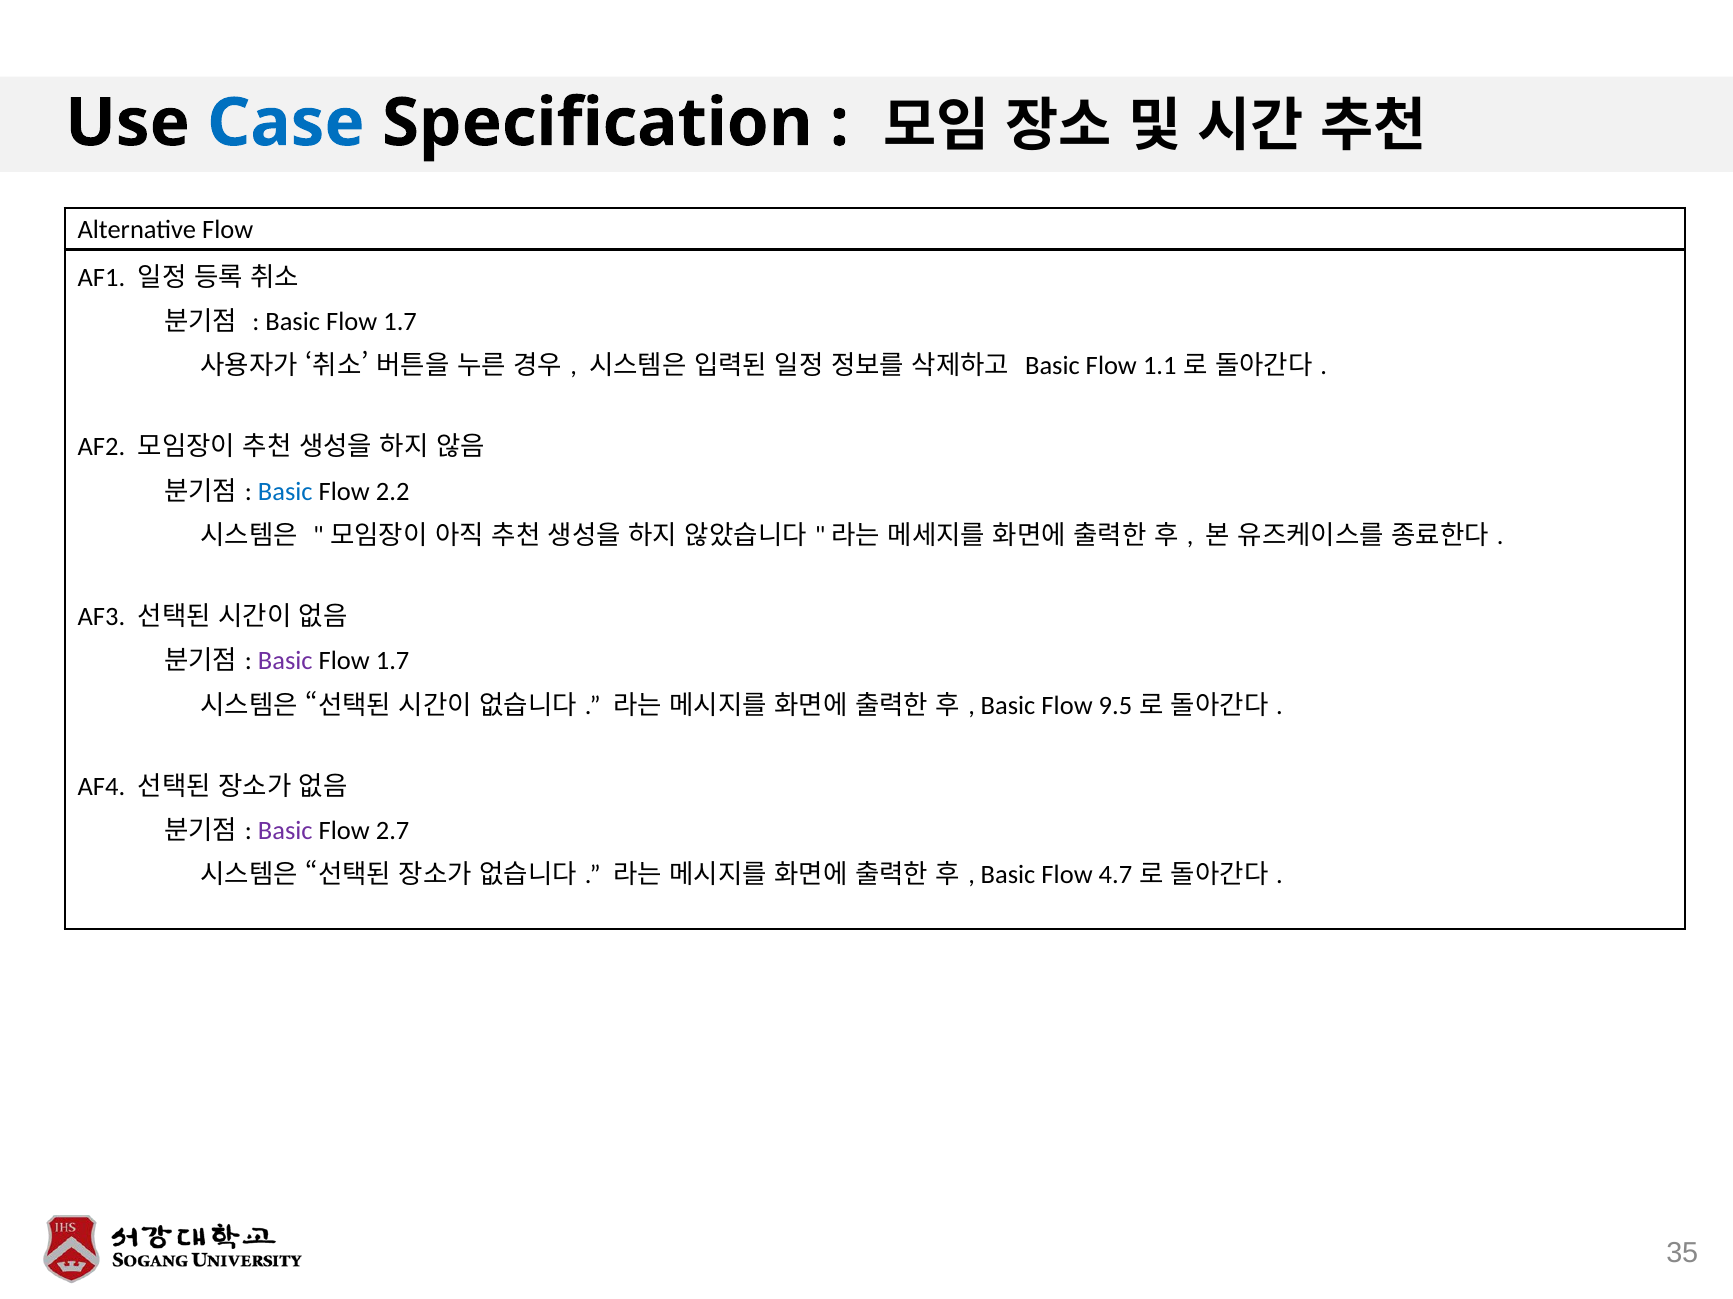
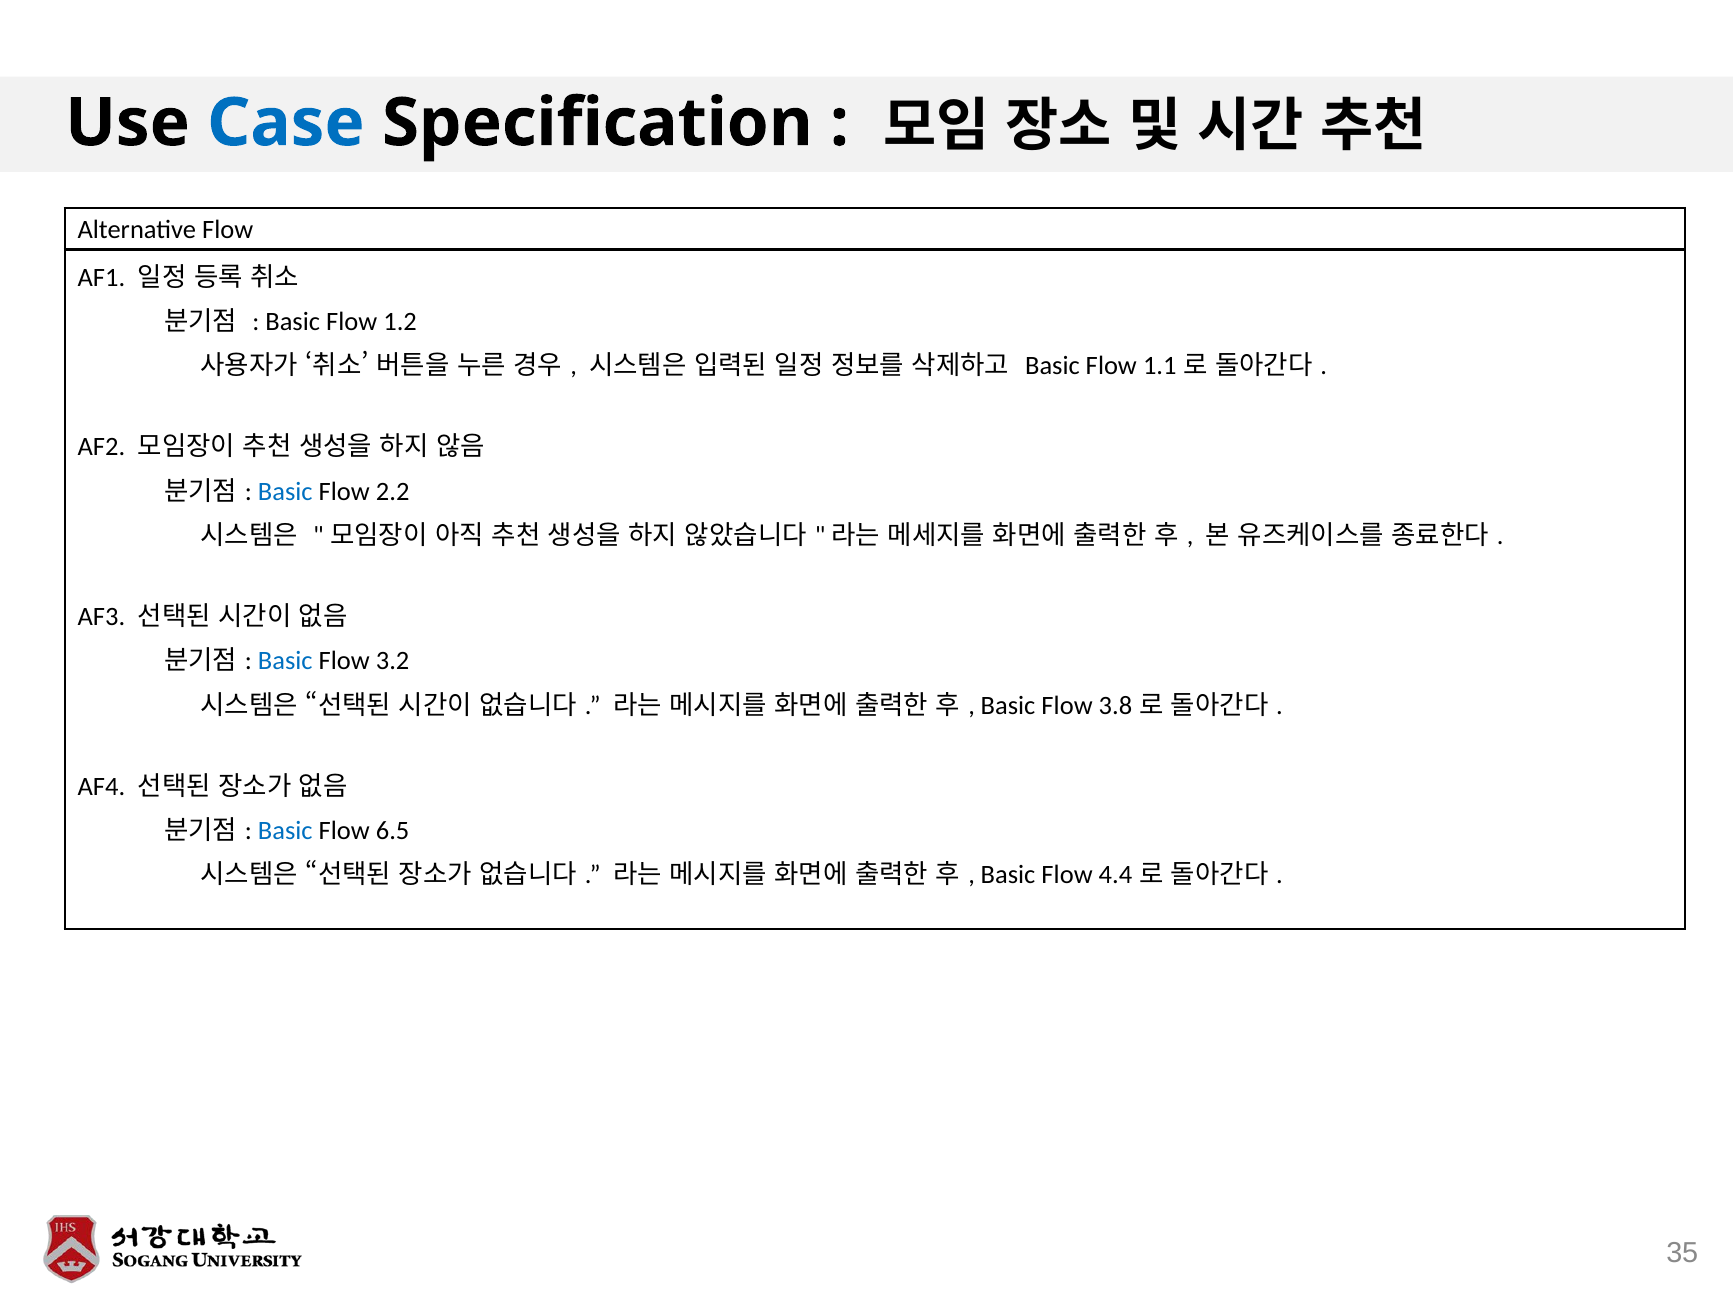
1.7 at (400, 322): 1.7 -> 1.2
Basic at (285, 662) colour: purple -> blue
1.7 at (393, 662): 1.7 -> 3.2
9.5: 9.5 -> 3.8
Basic at (285, 832) colour: purple -> blue
2.7: 2.7 -> 6.5
4.7: 4.7 -> 4.4
